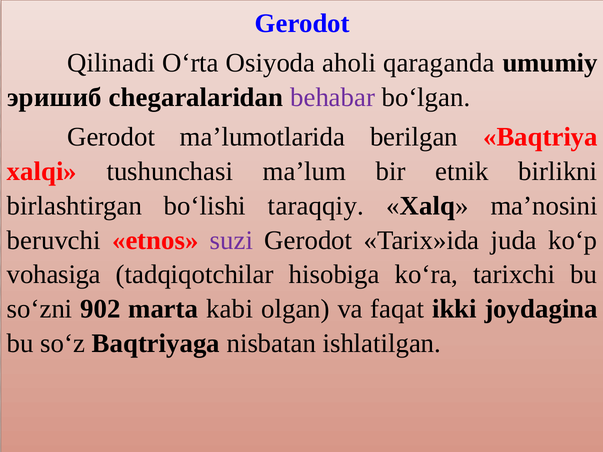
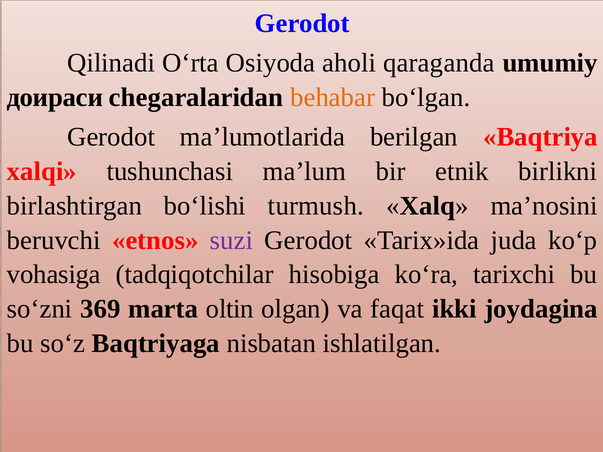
эришиб: эришиб -> доираси
behabar colour: purple -> orange
taraqqiy: taraqqiy -> turmush
902: 902 -> 369
kabi: kabi -> oltin
